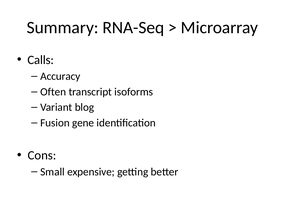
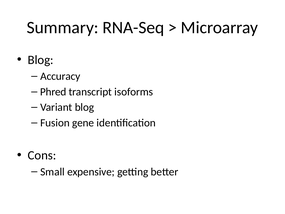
Calls at (41, 60): Calls -> Blog
Often: Often -> Phred
